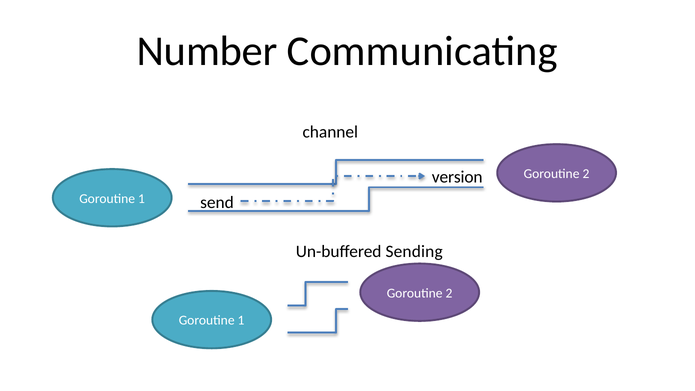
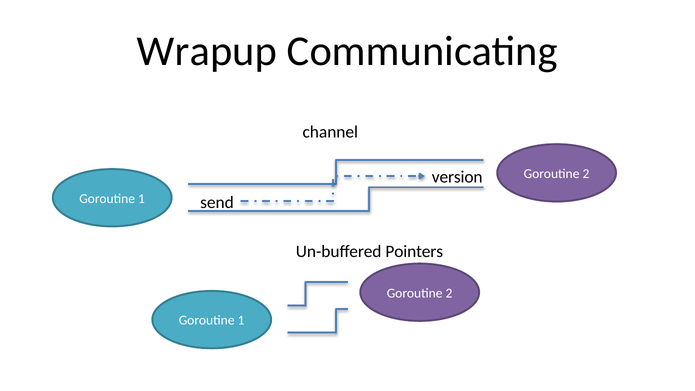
Number: Number -> Wrapup
Sending: Sending -> Pointers
